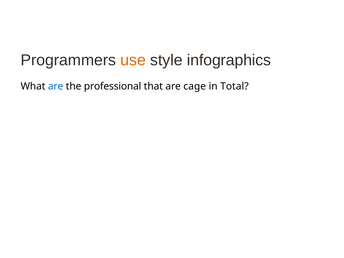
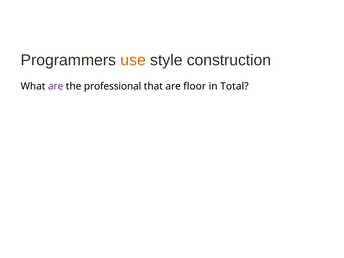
infographics: infographics -> construction
are at (56, 86) colour: blue -> purple
cage: cage -> floor
